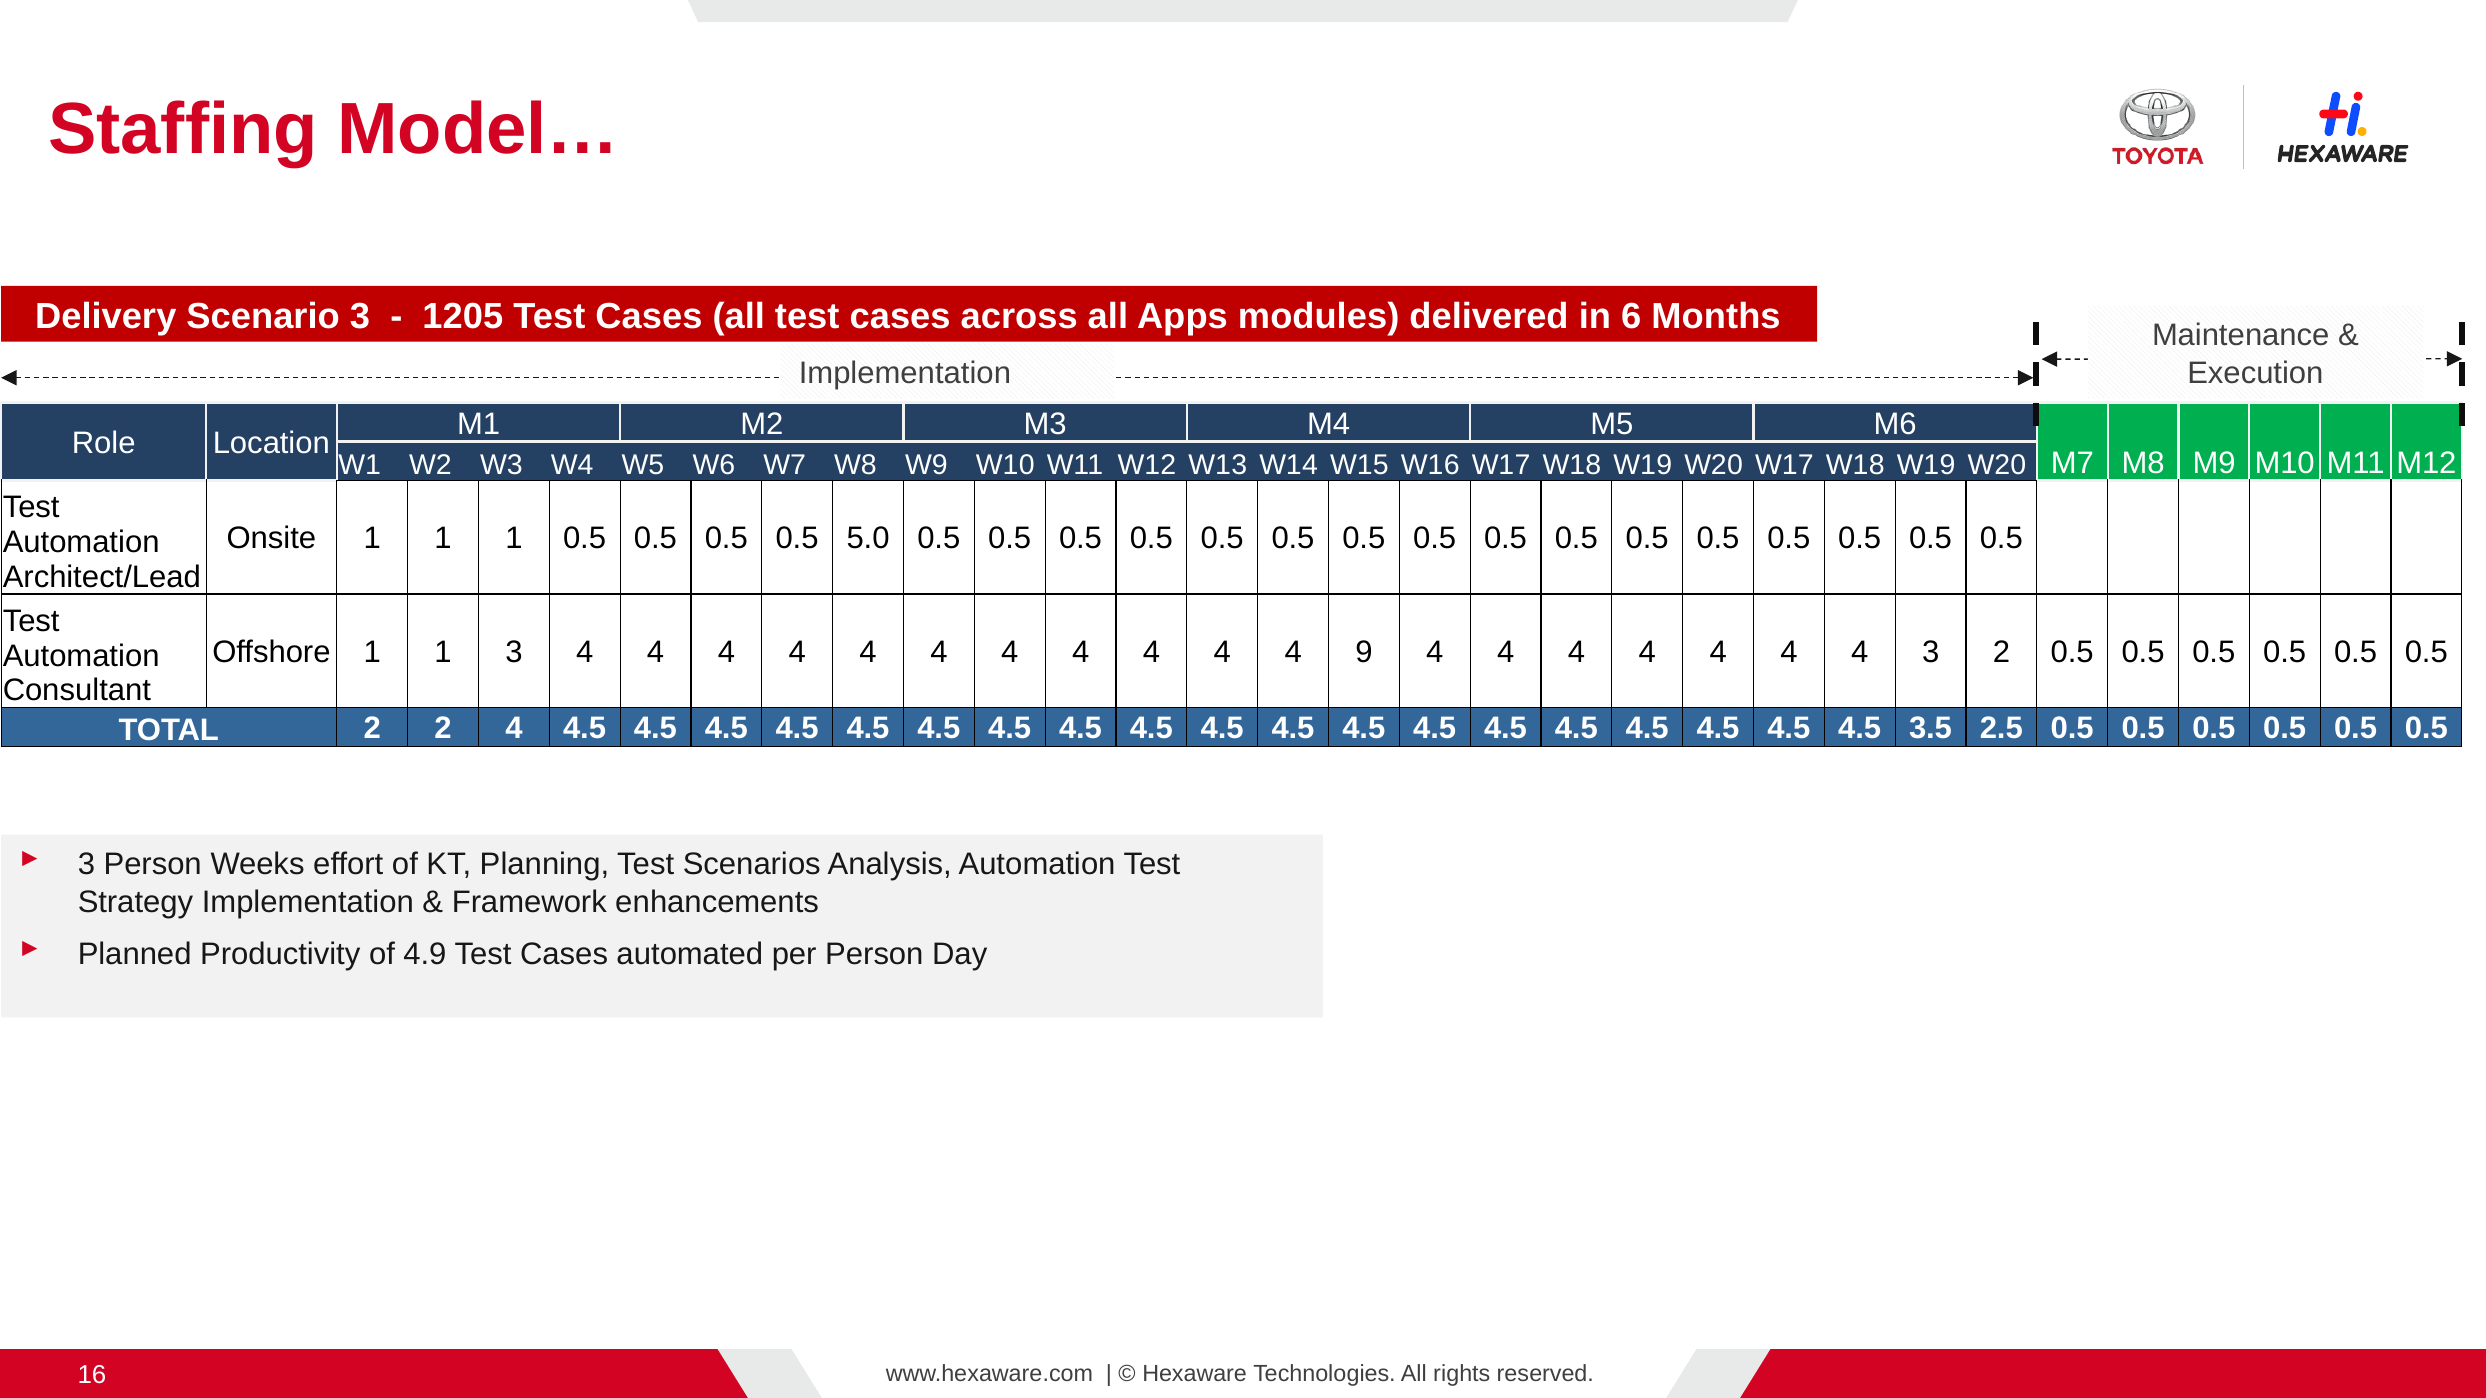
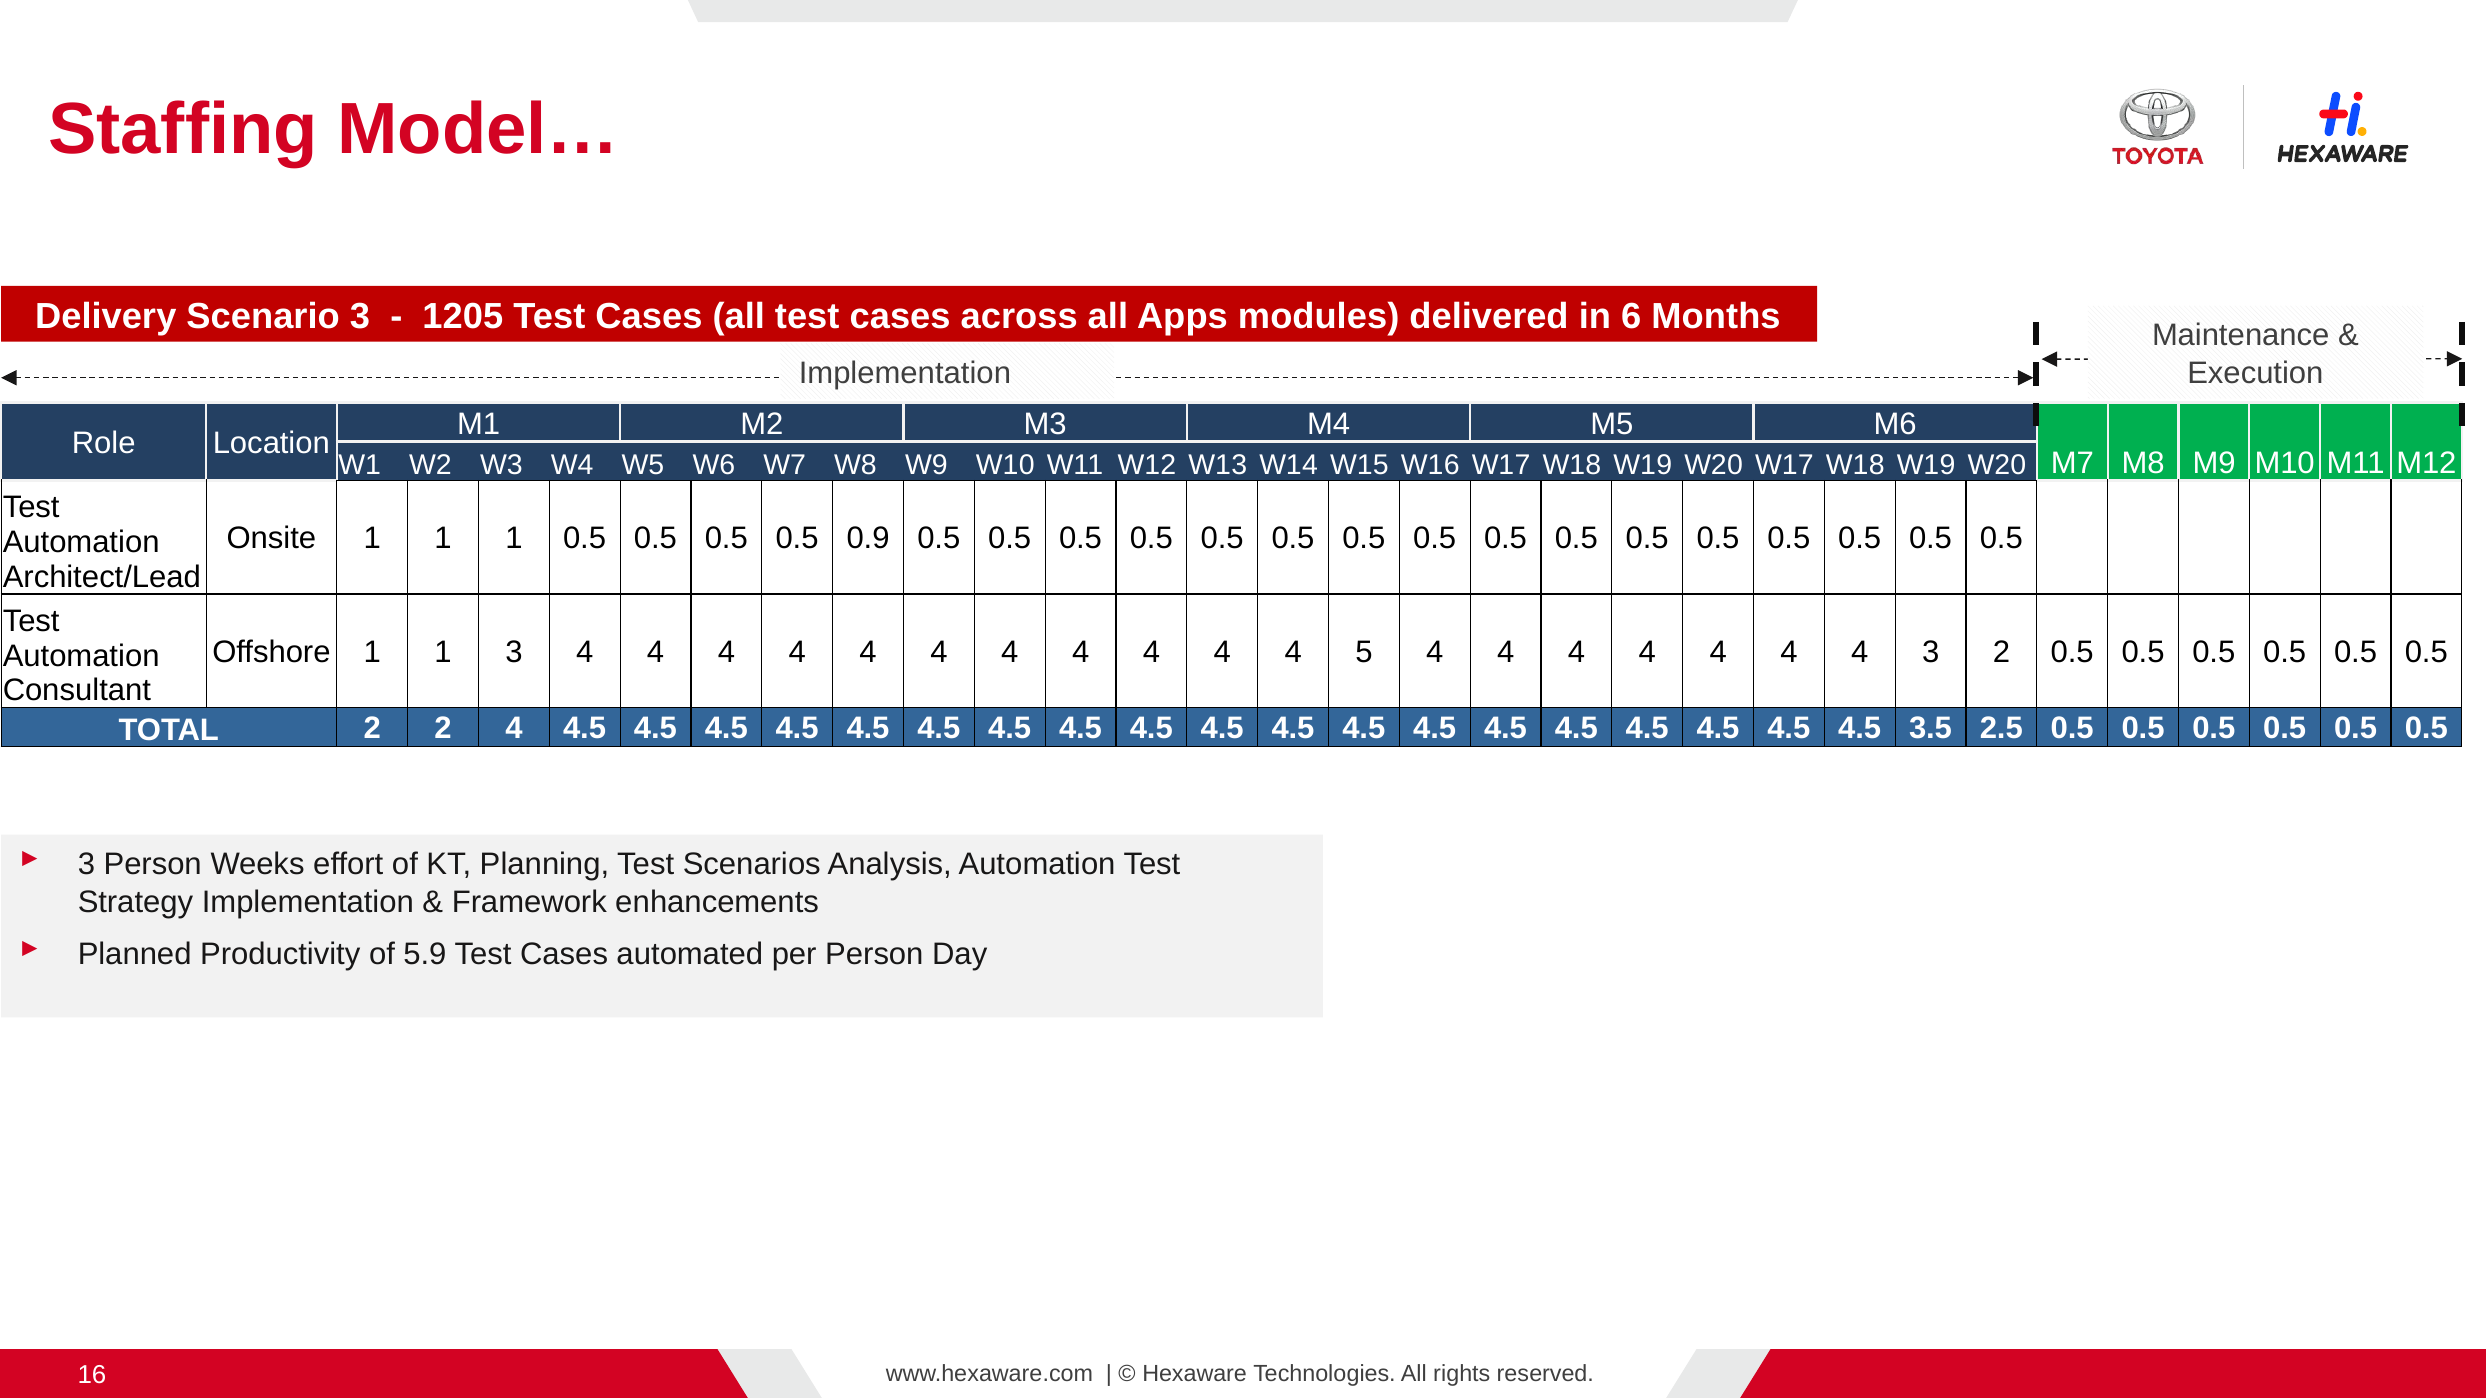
5.0: 5.0 -> 0.9
9: 9 -> 5
4.9: 4.9 -> 5.9
